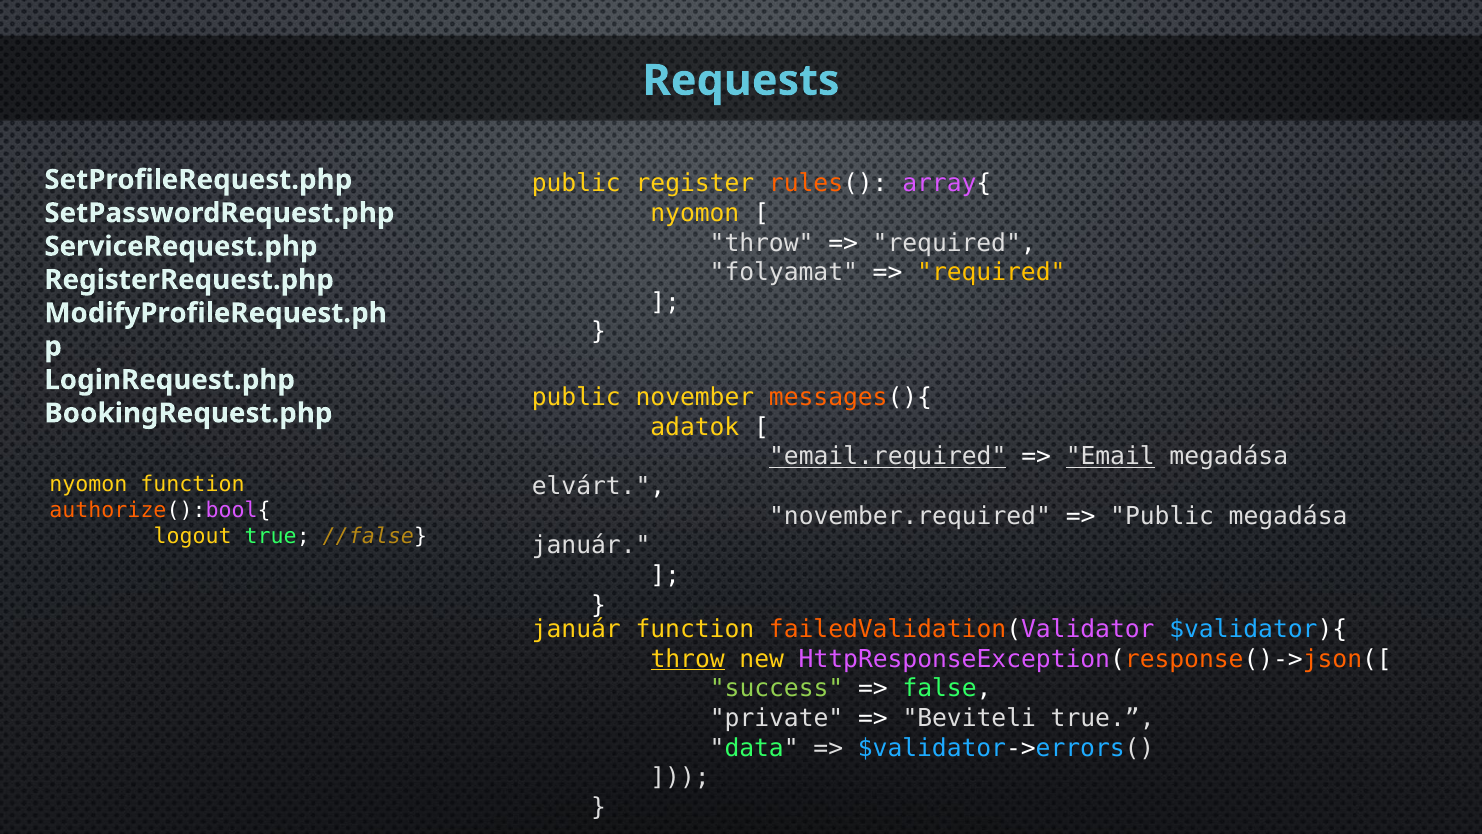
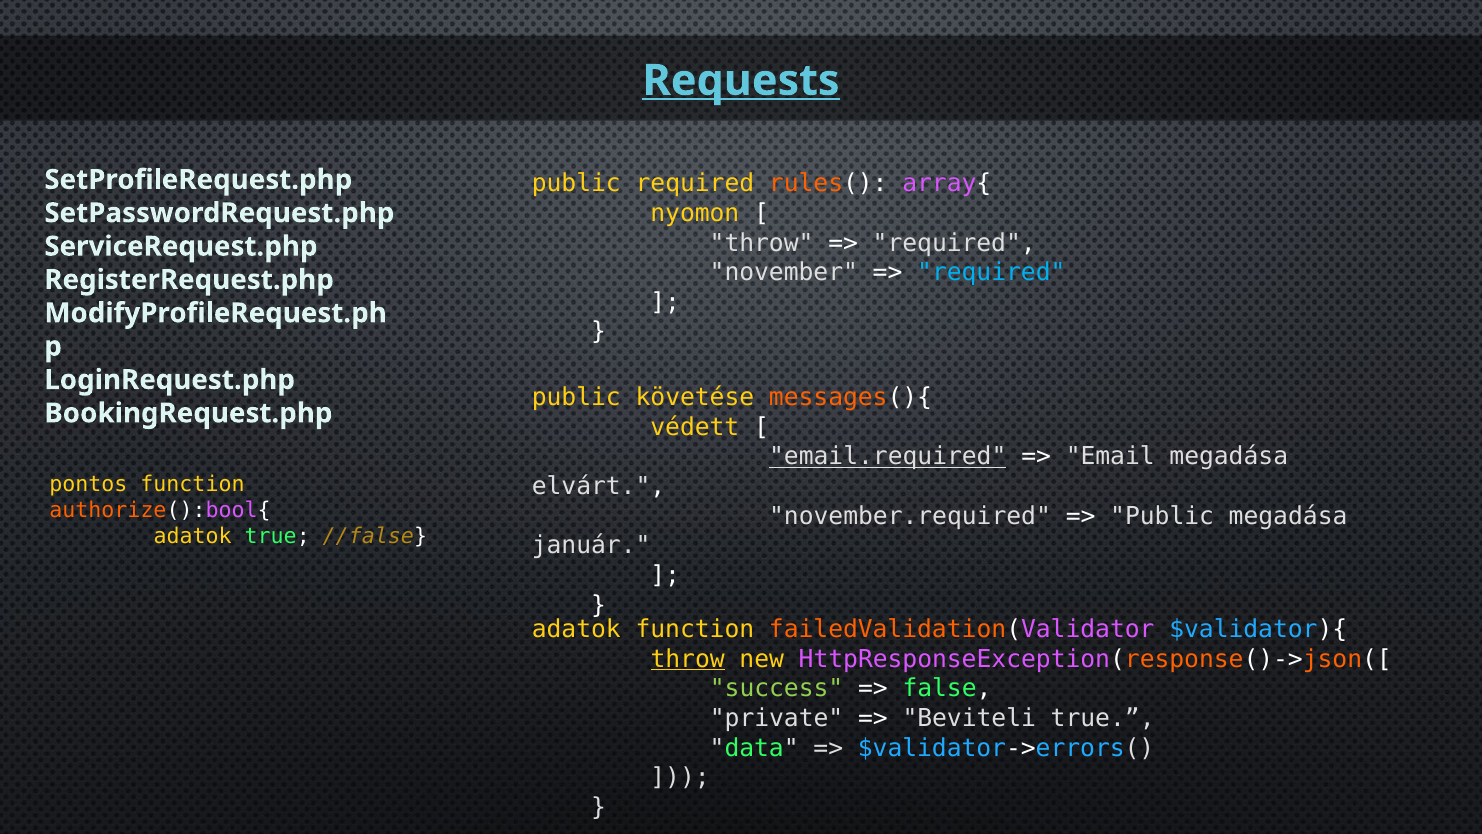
Requests underline: none -> present
public register: register -> required
folyamat: folyamat -> november
required at (991, 272) colour: yellow -> light blue
november: november -> követése
adatok: adatok -> védett
Email underline: present -> none
nyomon at (88, 484): nyomon -> pontos
logout at (193, 536): logout -> adatok
január at (576, 629): január -> adatok
